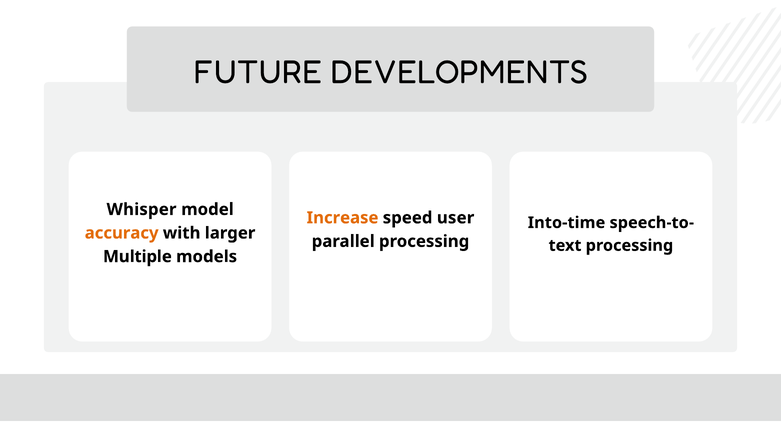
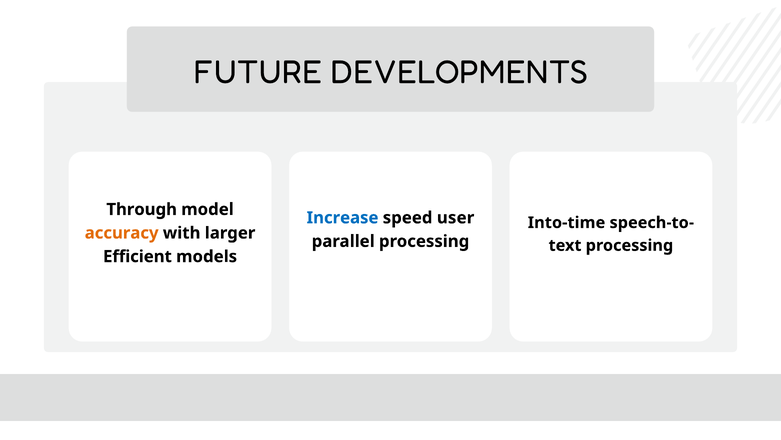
Whisper: Whisper -> Through
Increase colour: orange -> blue
Multiple: Multiple -> Efficient
